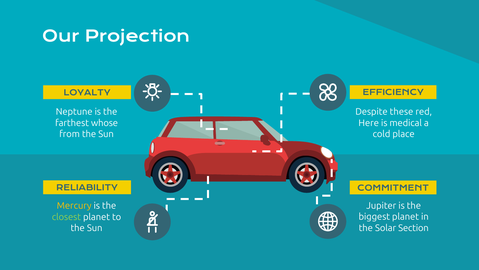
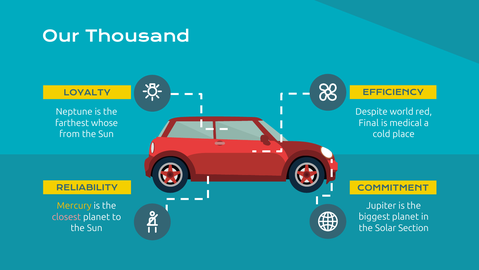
Projection: Projection -> Thousand
these: these -> world
Here: Here -> Final
closest colour: light green -> pink
